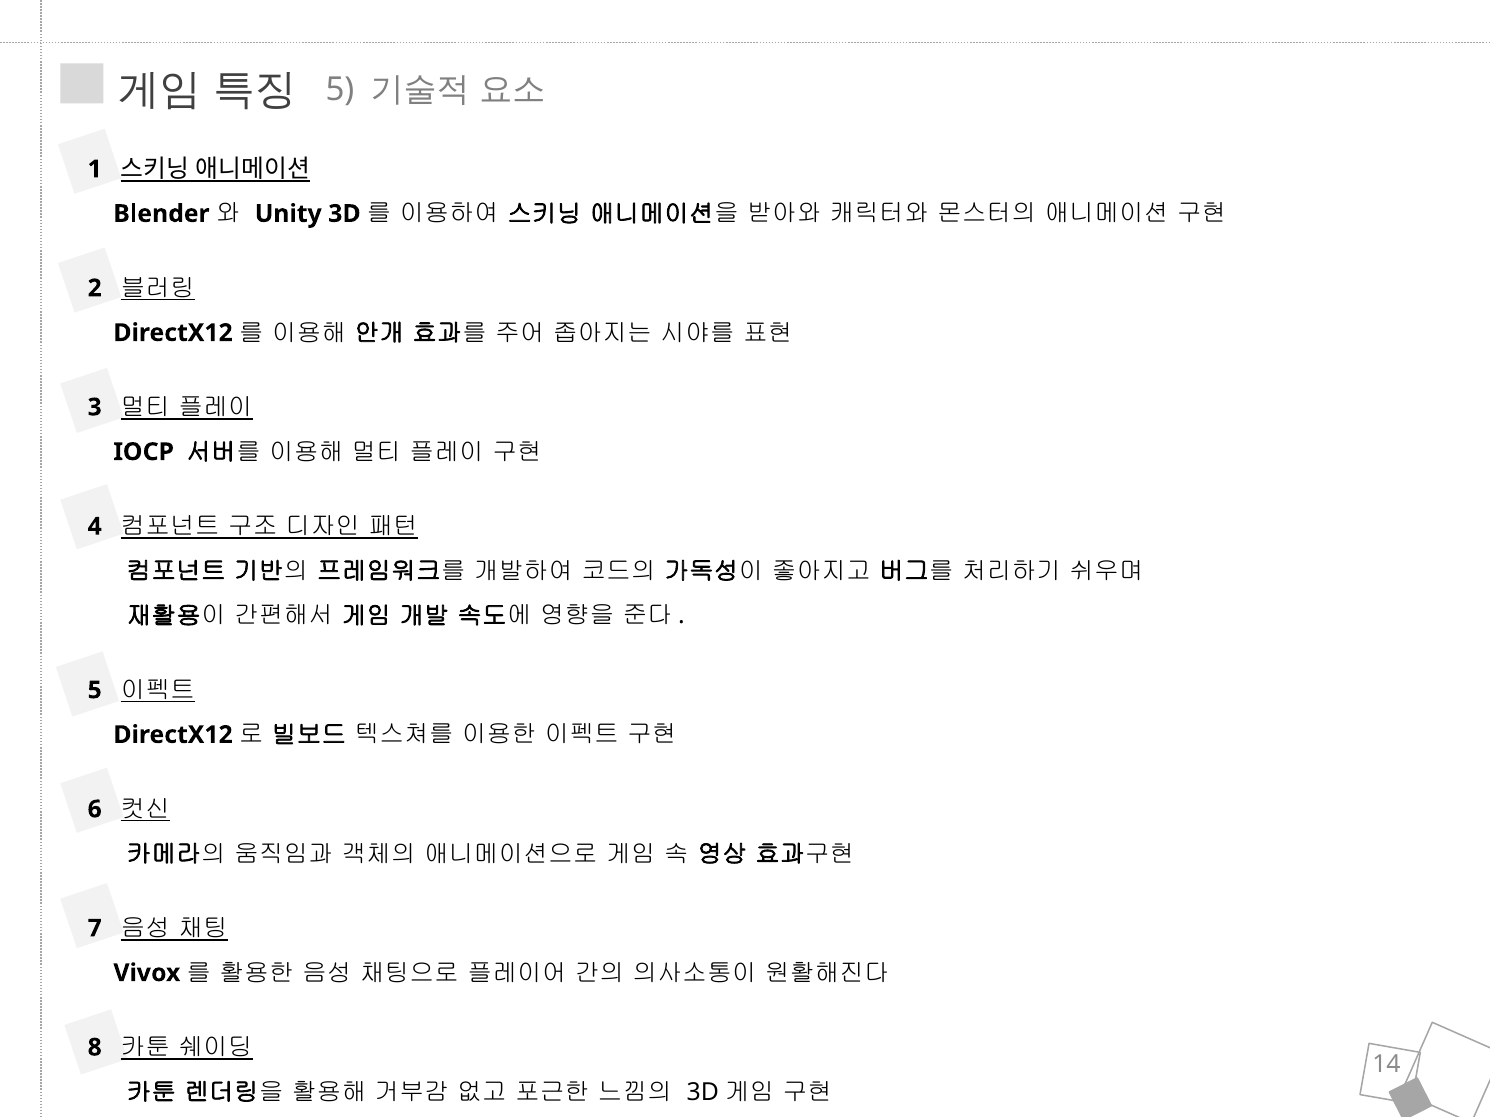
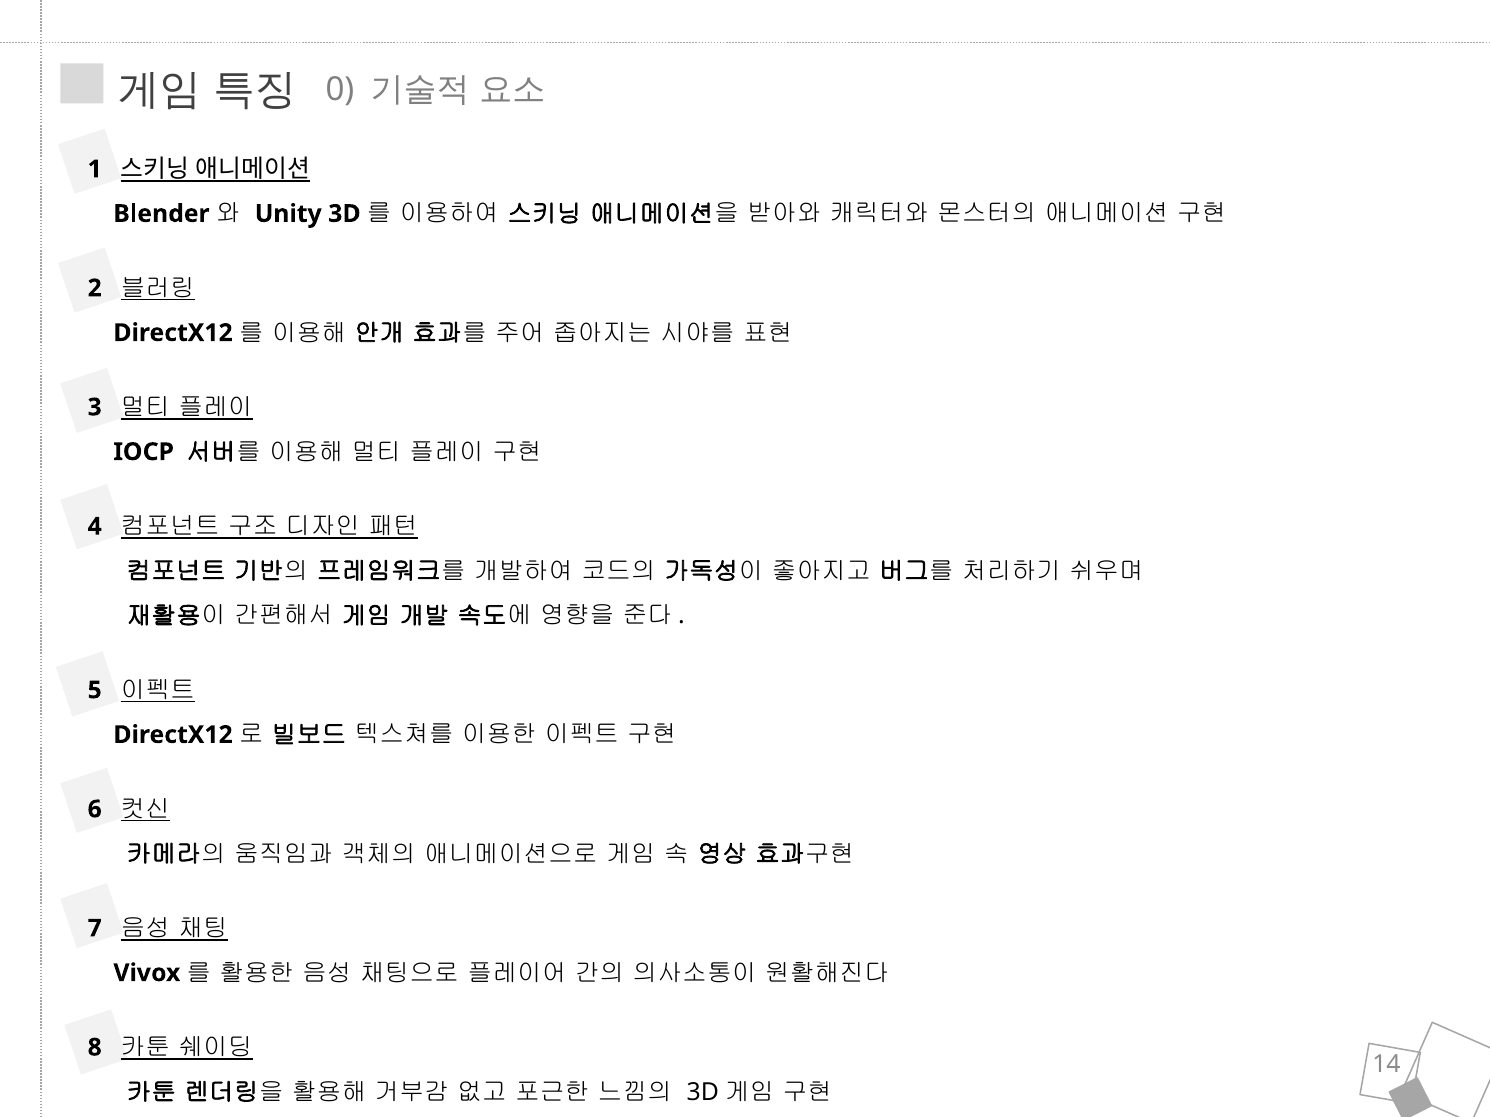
5 at (340, 89): 5 -> 0
